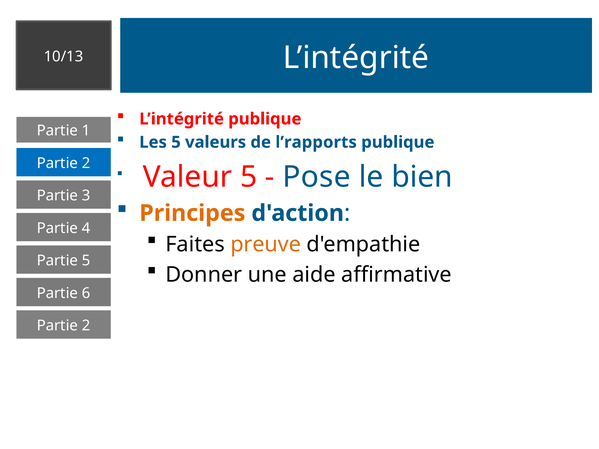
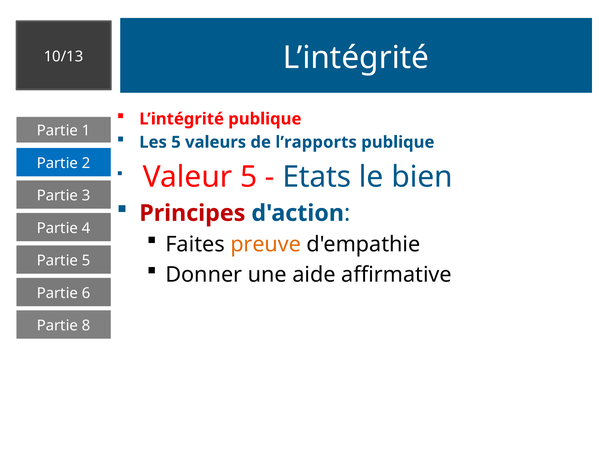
Pose: Pose -> Etats
Principes colour: orange -> red
2 at (86, 326): 2 -> 8
